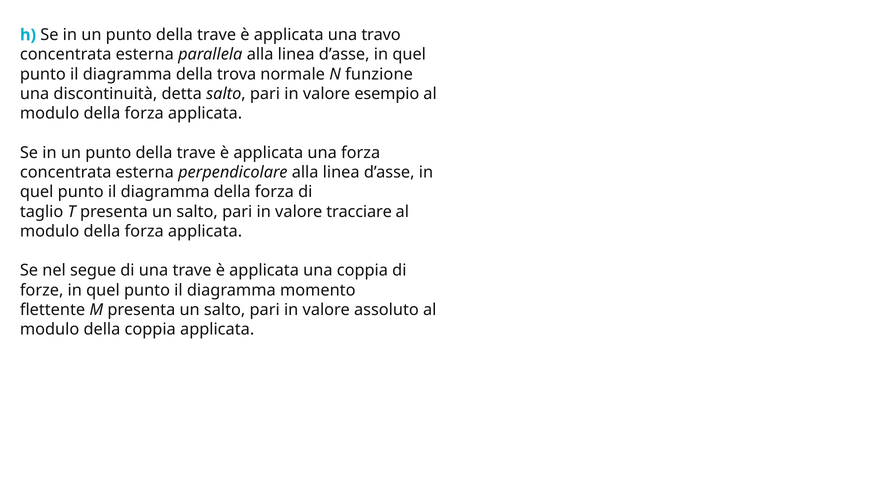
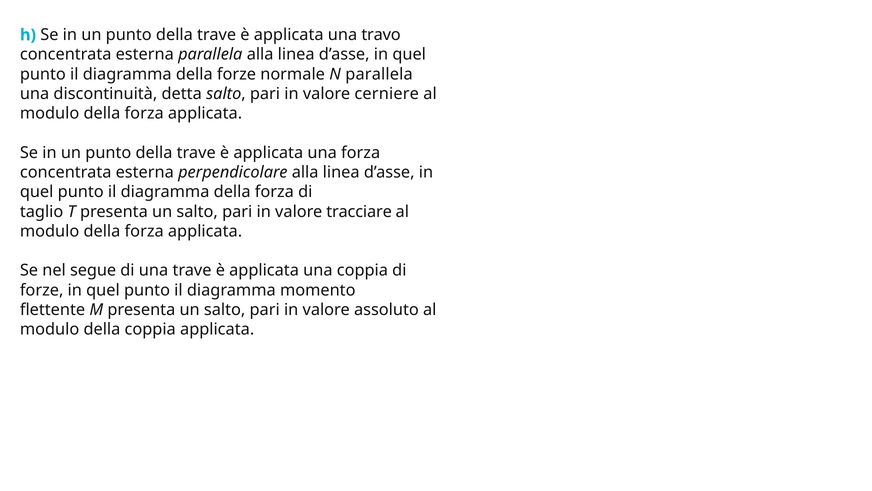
della trova: trova -> forze
N funzione: funzione -> parallela
esempio: esempio -> cerniere
